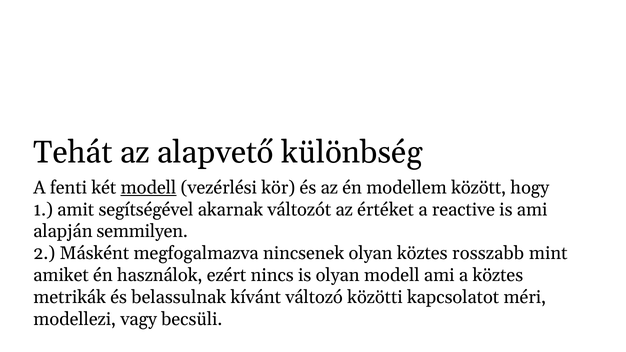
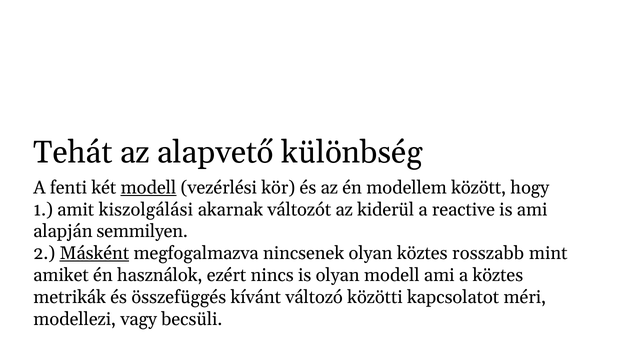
segítségével: segítségével -> kiszolgálási
értéket: értéket -> kiderül
Másként underline: none -> present
belassulnak: belassulnak -> összefüggés
